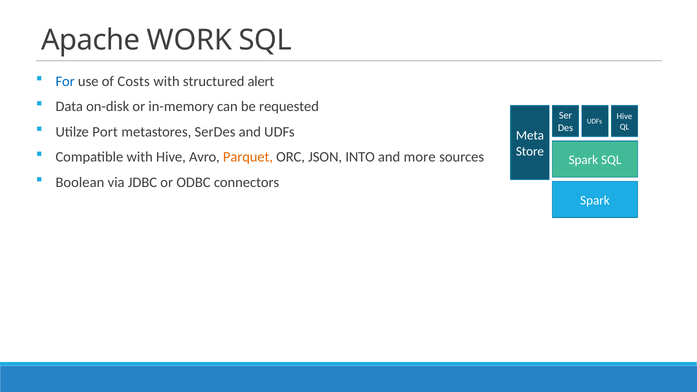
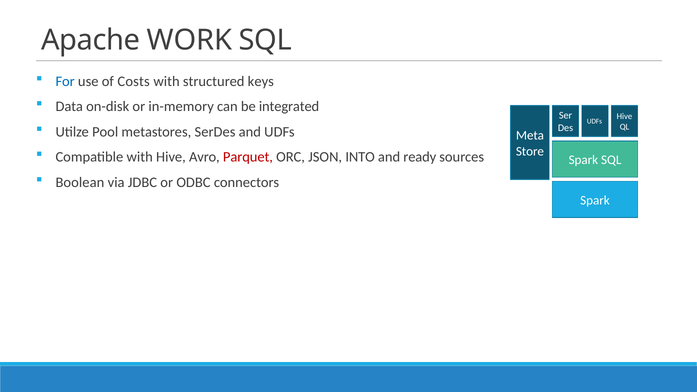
alert: alert -> keys
requested: requested -> integrated
Port: Port -> Pool
Parquet colour: orange -> red
more: more -> ready
